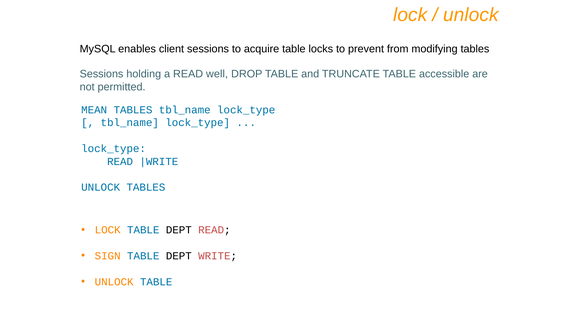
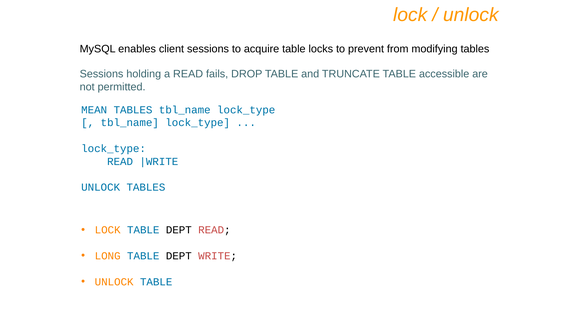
well: well -> fails
SIGN: SIGN -> LONG
